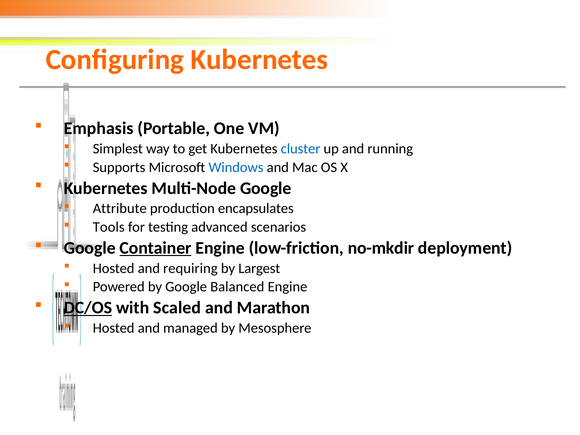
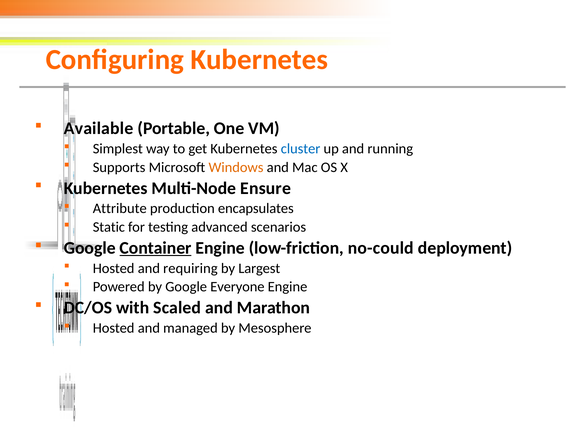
Emphasis: Emphasis -> Available
Windows colour: blue -> orange
Multi-Node Google: Google -> Ensure
Tools: Tools -> Static
no-mkdir: no-mkdir -> no-could
Balanced: Balanced -> Everyone
DC/OS underline: present -> none
